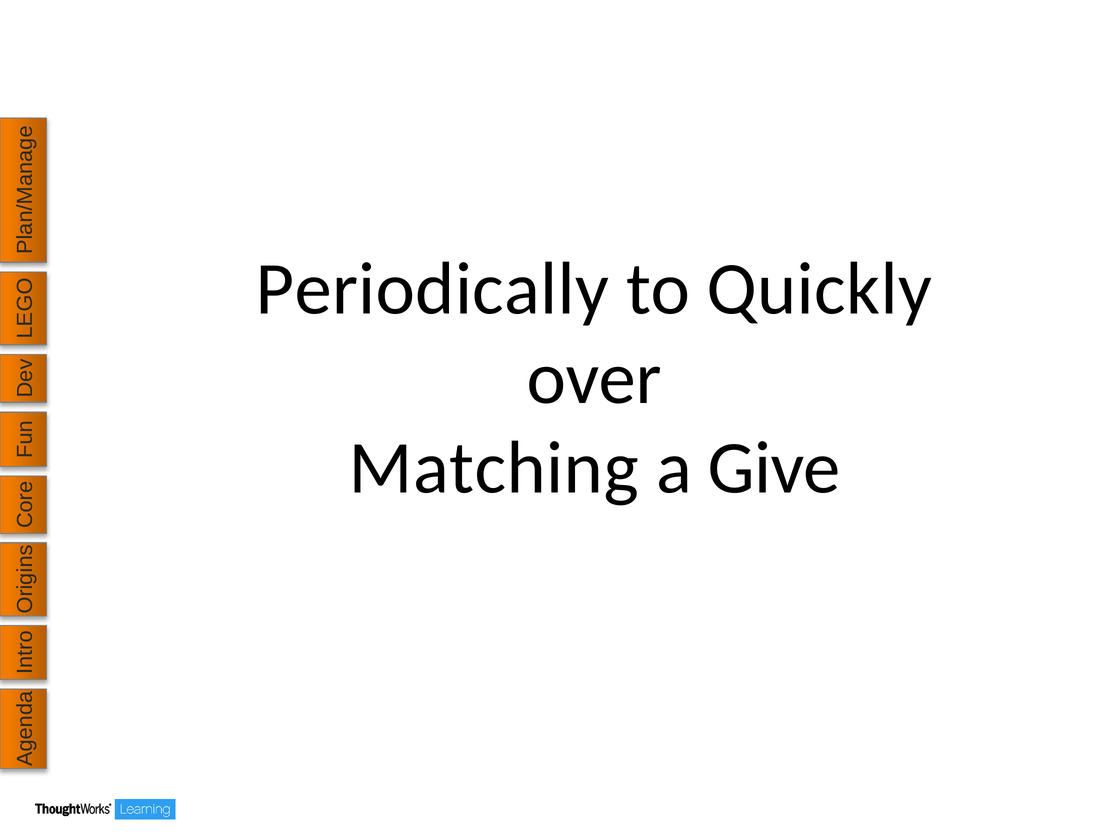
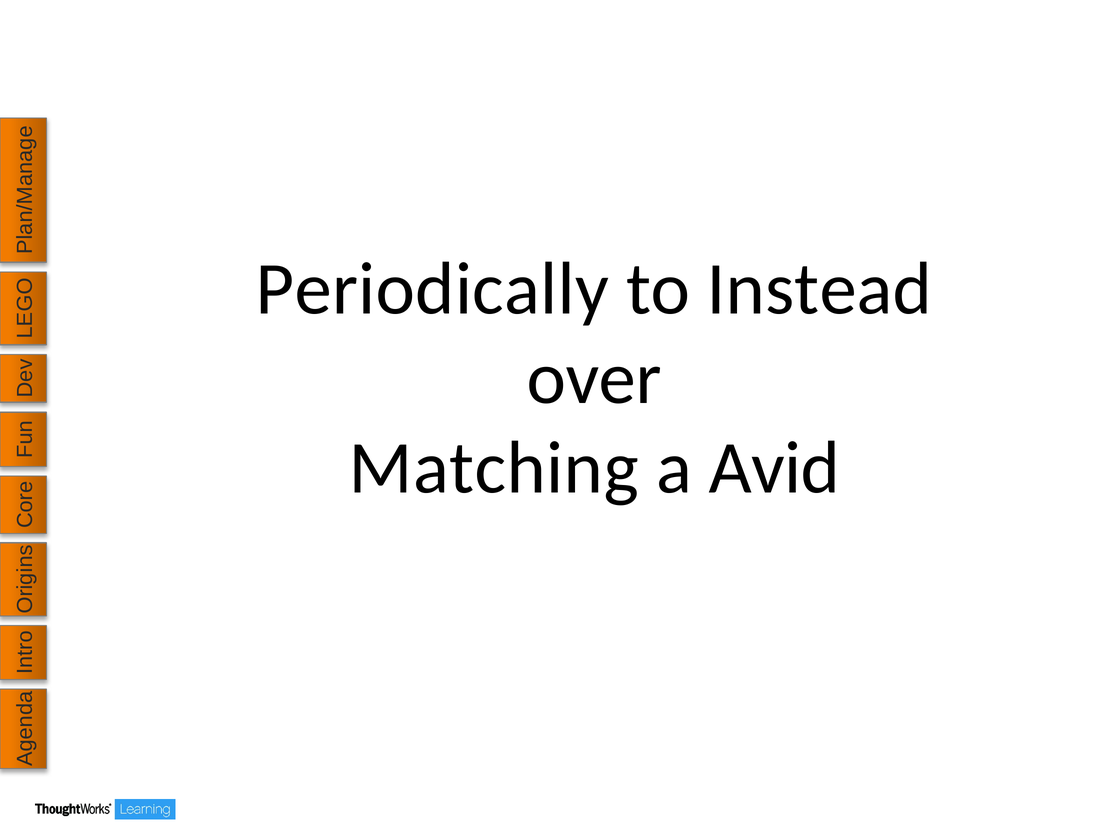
Quickly: Quickly -> Instead
Give: Give -> Avid
